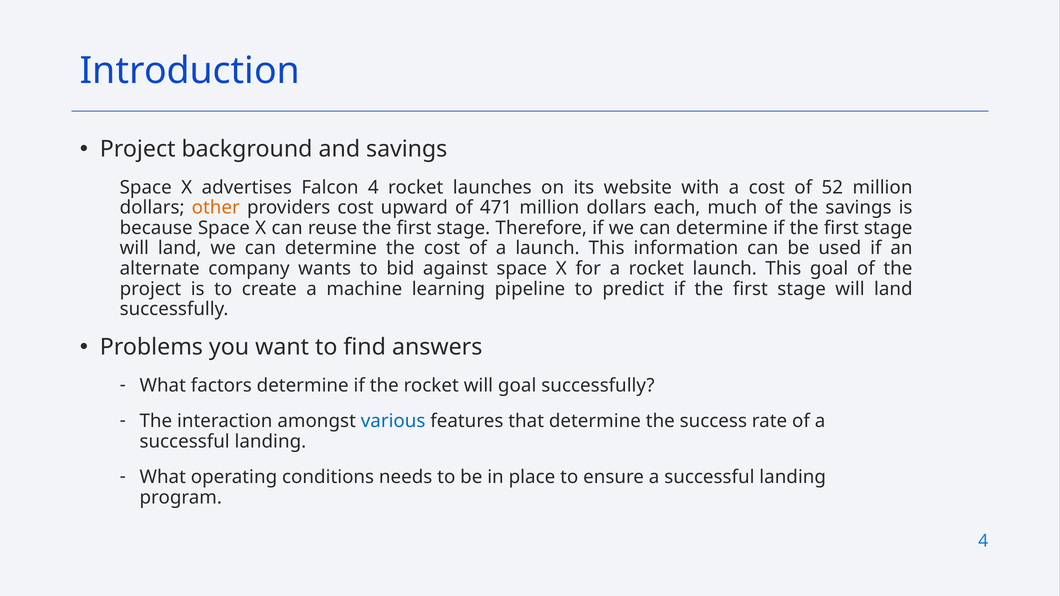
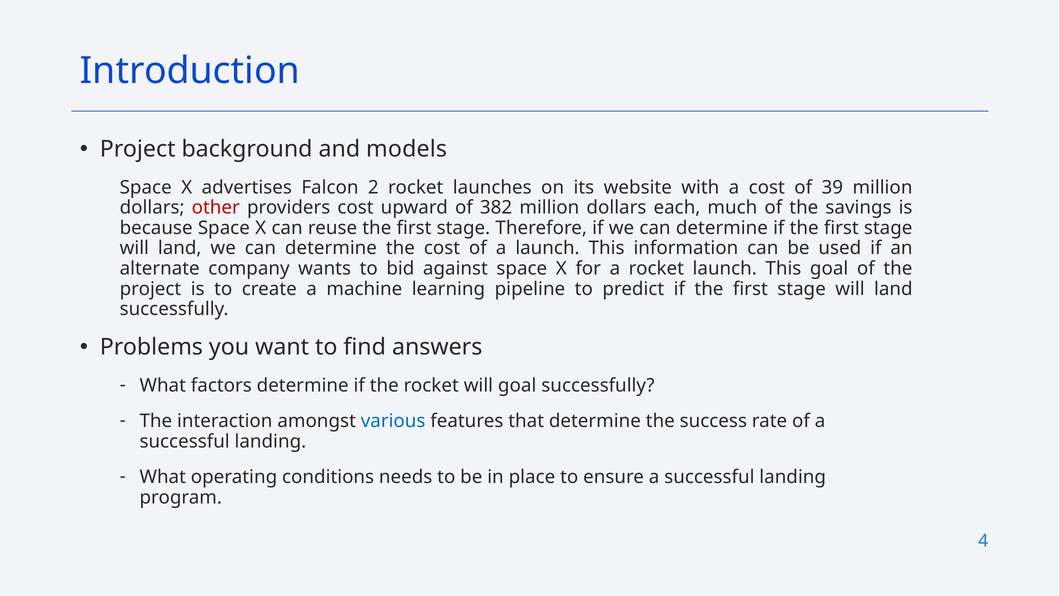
and savings: savings -> models
Falcon 4: 4 -> 2
52: 52 -> 39
other colour: orange -> red
471: 471 -> 382
